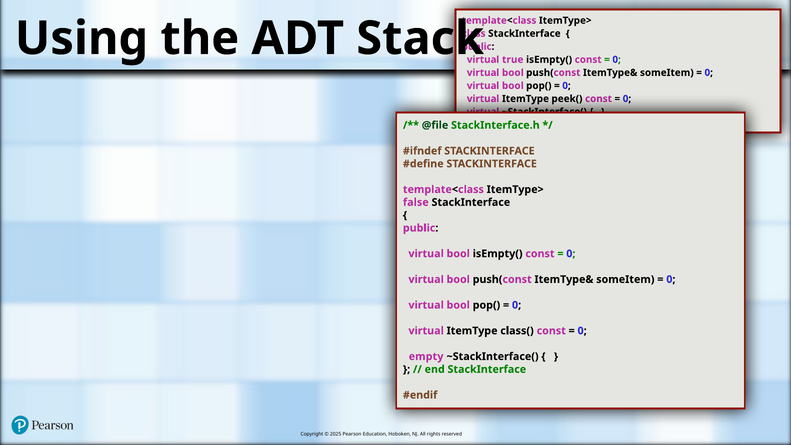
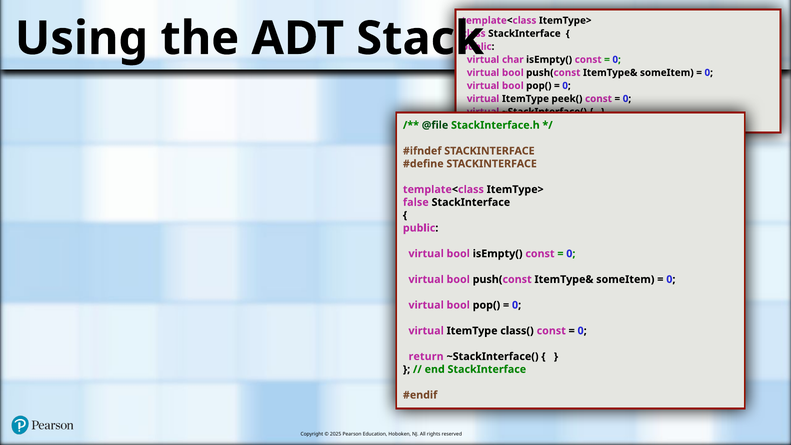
true: true -> char
empty: empty -> return
